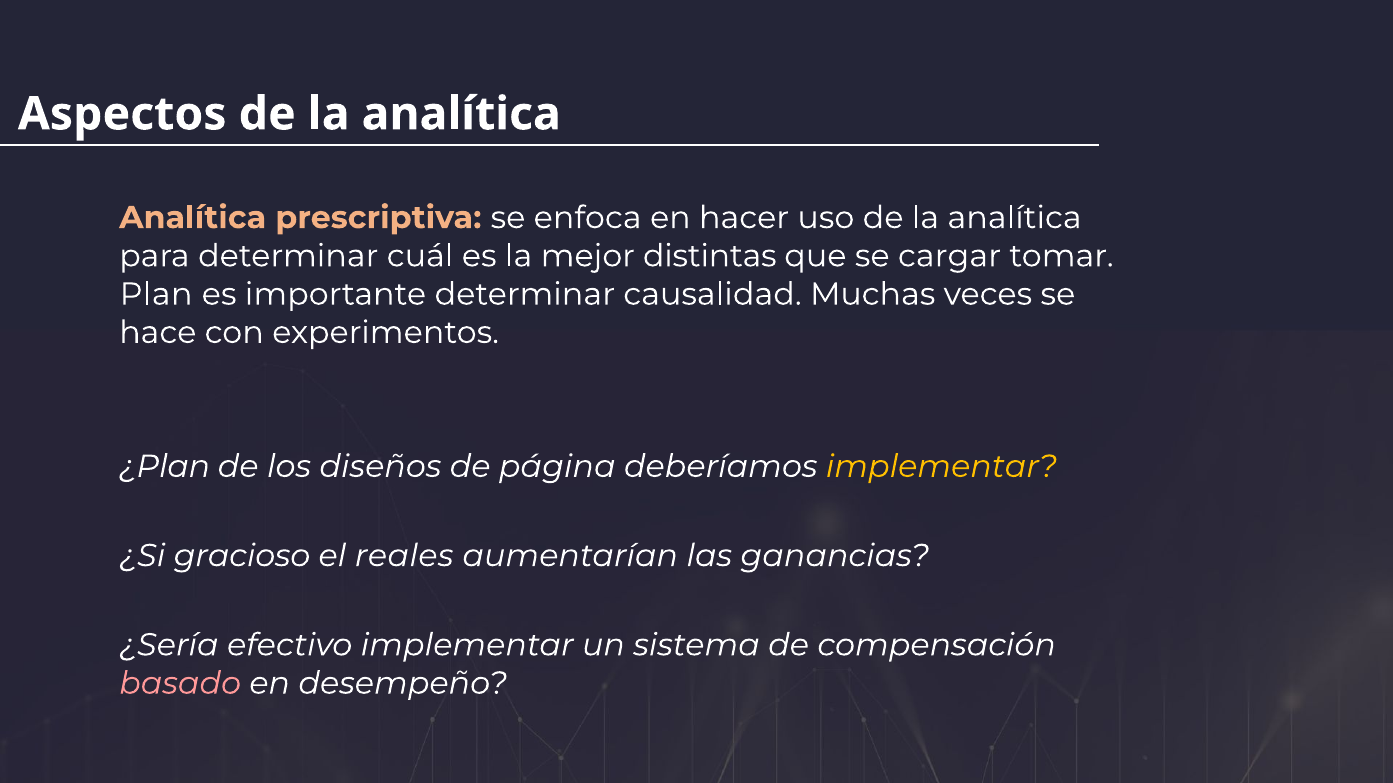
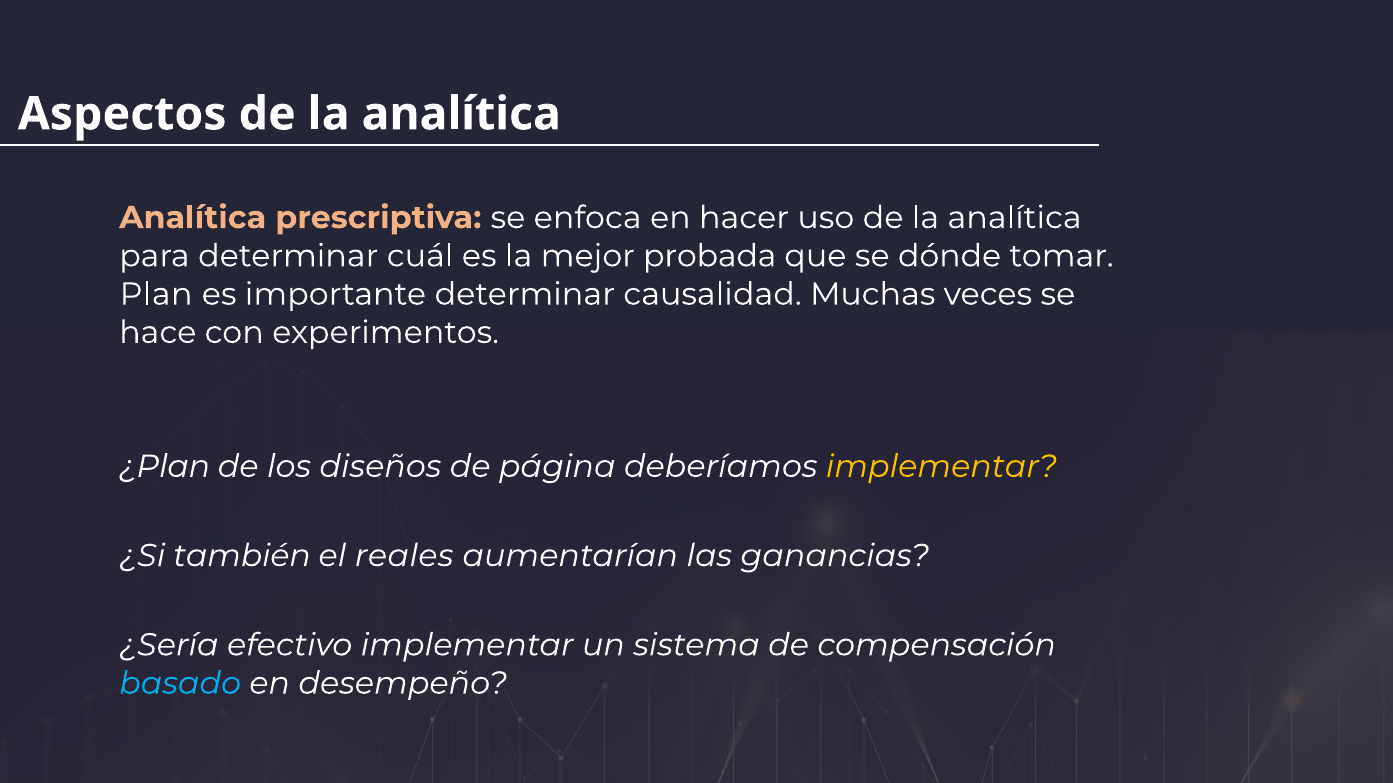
distintas: distintas -> probada
cargar: cargar -> dónde
gracioso: gracioso -> también
basado colour: pink -> light blue
